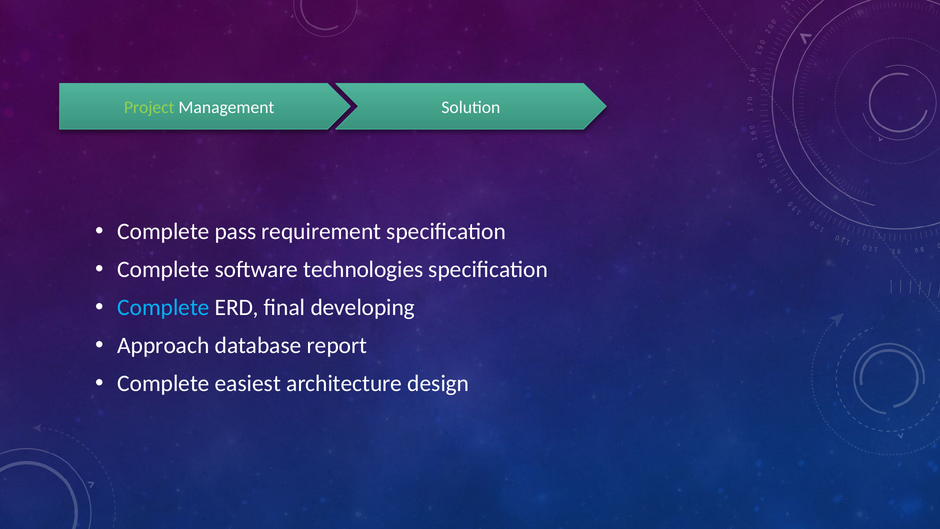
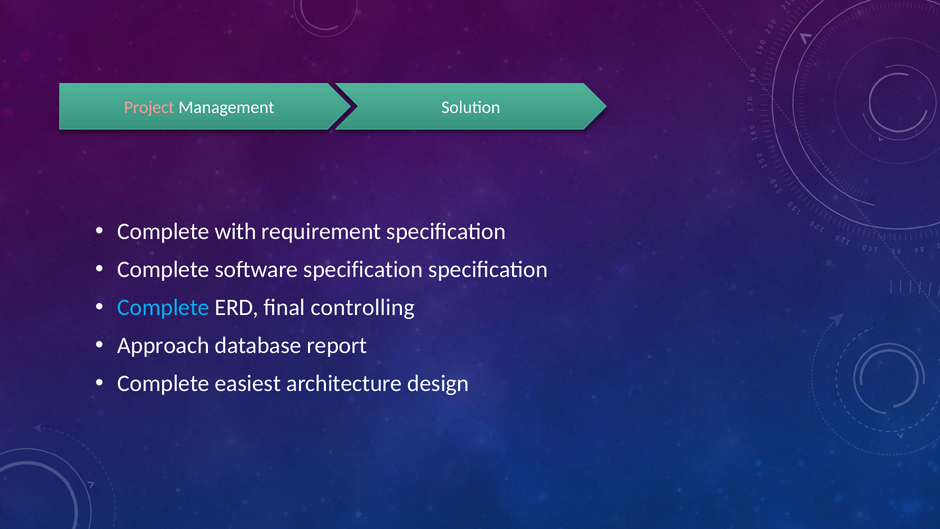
Project colour: light green -> pink
pass: pass -> with
software technologies: technologies -> specification
developing: developing -> controlling
